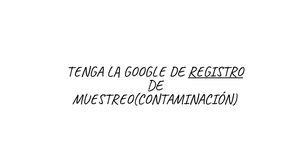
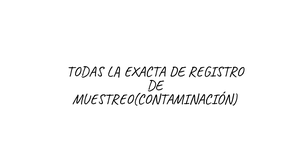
TENGA: TENGA -> TODAS
GOOGLE: GOOGLE -> EXACTA
REGISTRO underline: present -> none
